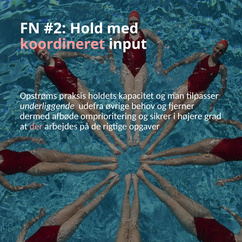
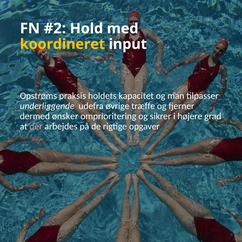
koordineret colour: pink -> yellow
behov: behov -> træffe
afbøde: afbøde -> ønsker
